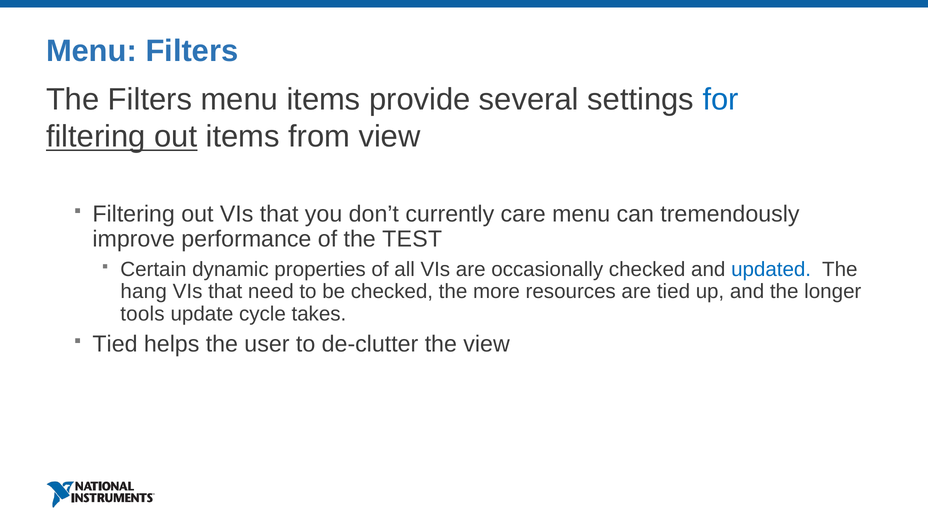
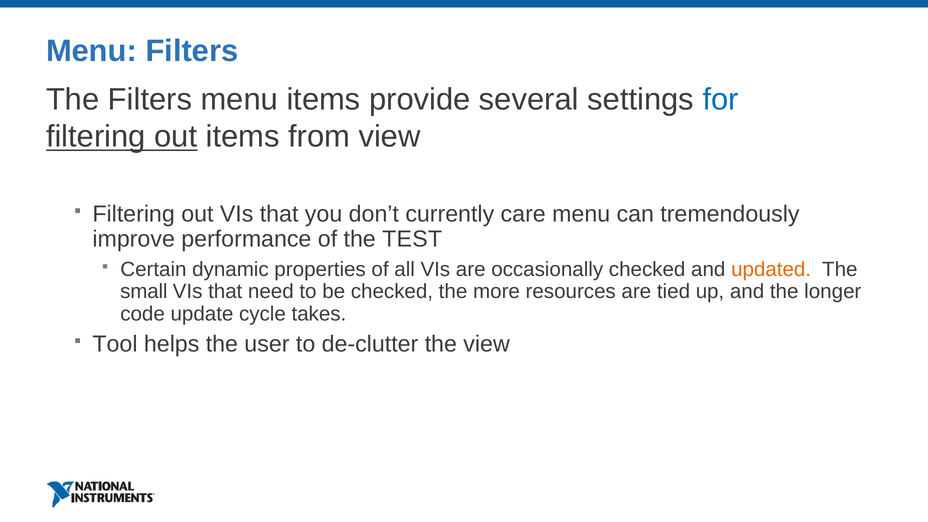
updated colour: blue -> orange
hang: hang -> small
tools: tools -> code
Tied at (115, 344): Tied -> Tool
